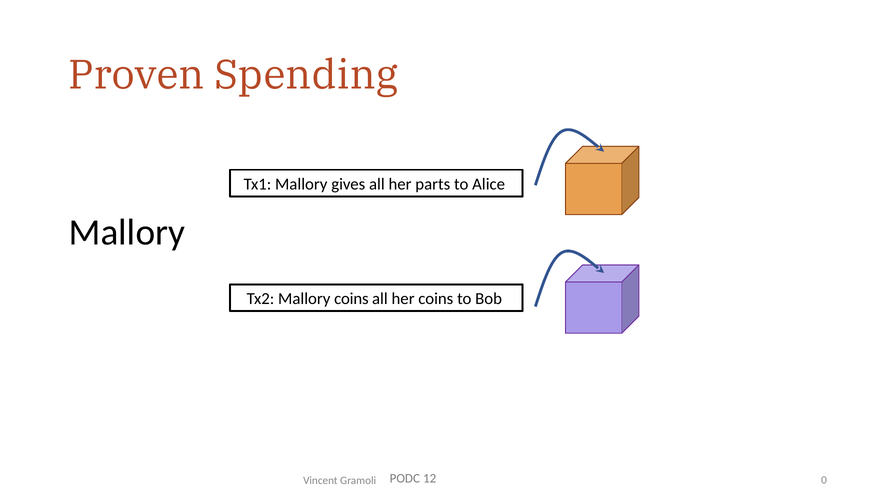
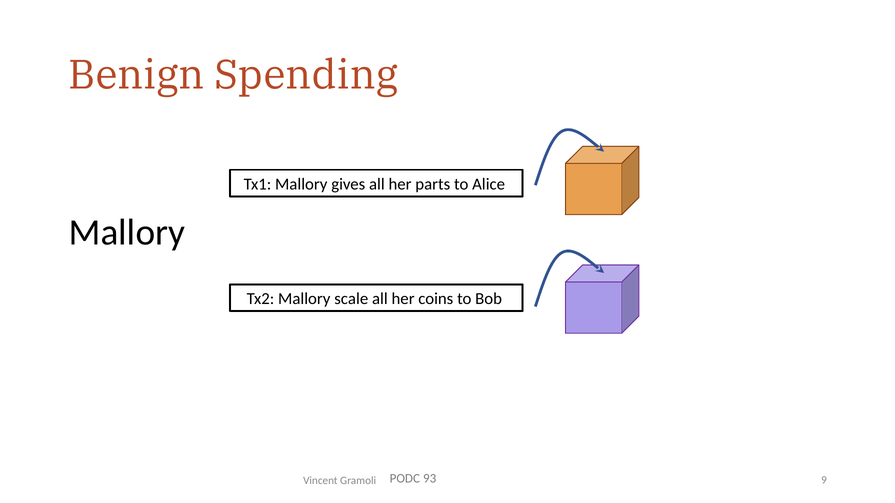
Proven: Proven -> Benign
Mallory coins: coins -> scale
12: 12 -> 93
0: 0 -> 9
